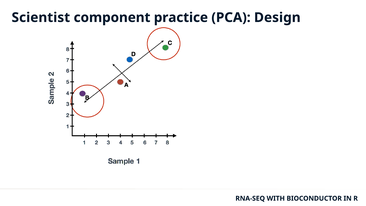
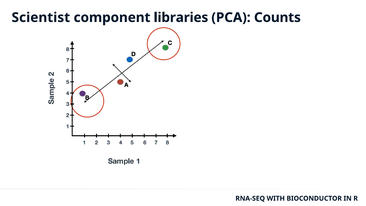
practice: practice -> libraries
Design: Design -> Counts
